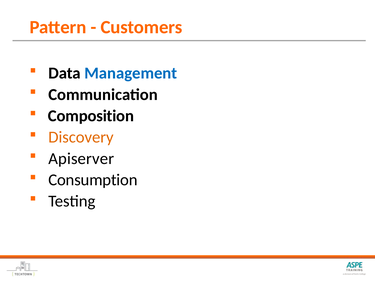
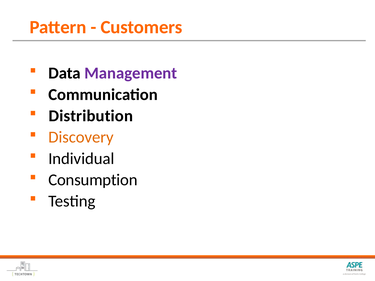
Management colour: blue -> purple
Composition: Composition -> Distribution
Apiserver: Apiserver -> Individual
